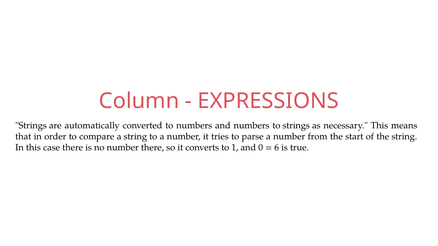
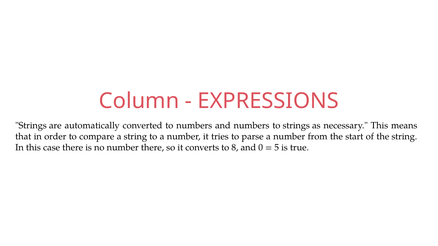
1: 1 -> 8
6: 6 -> 5
